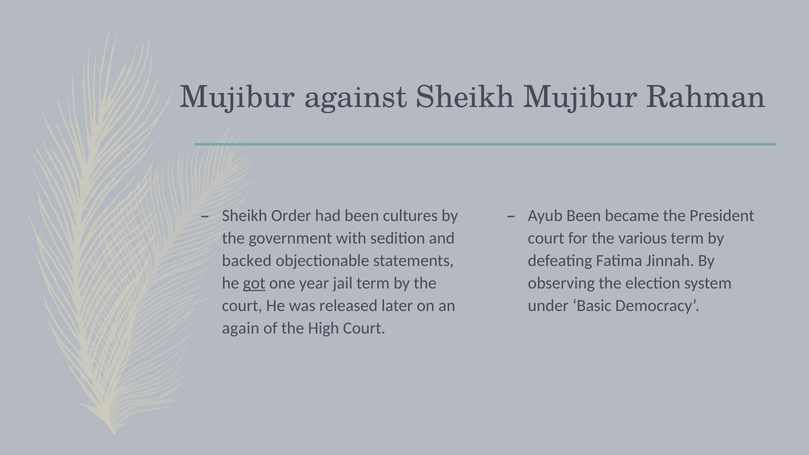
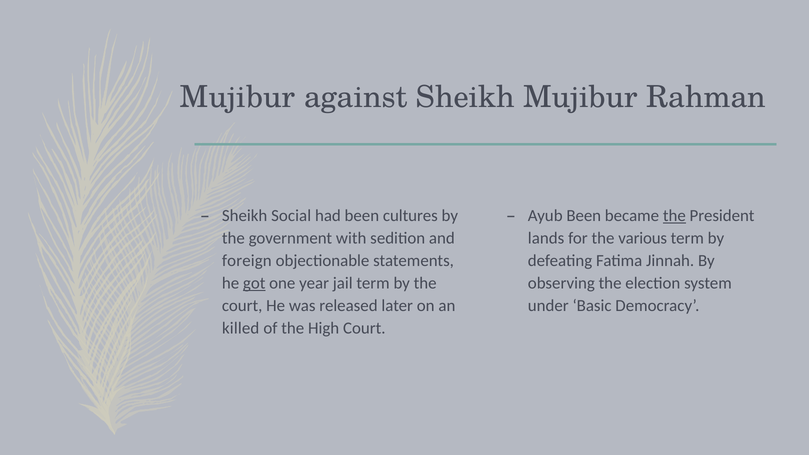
Order: Order -> Social
the at (674, 216) underline: none -> present
court at (546, 238): court -> lands
backed: backed -> foreign
again: again -> killed
